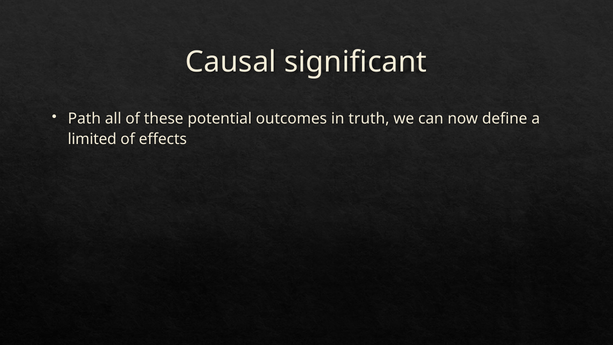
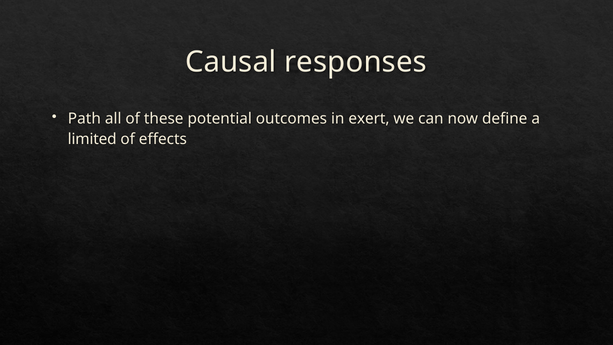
significant: significant -> responses
truth: truth -> exert
